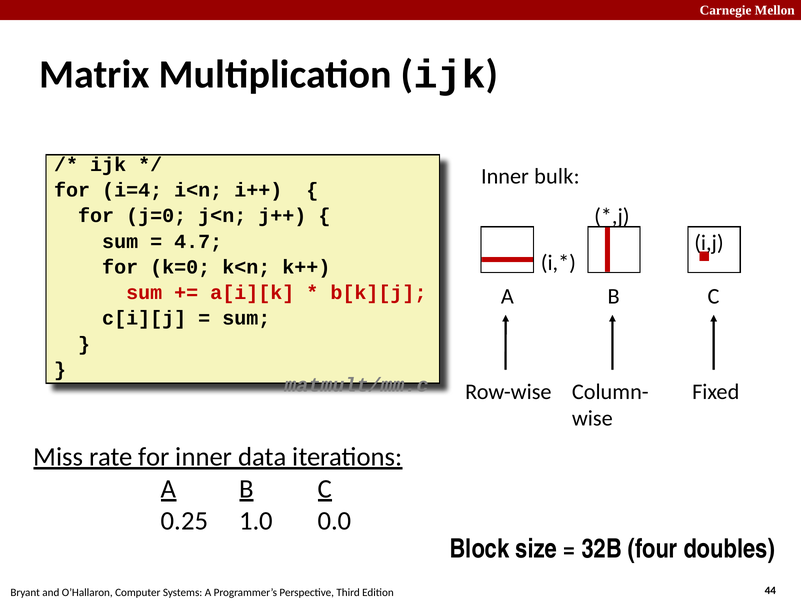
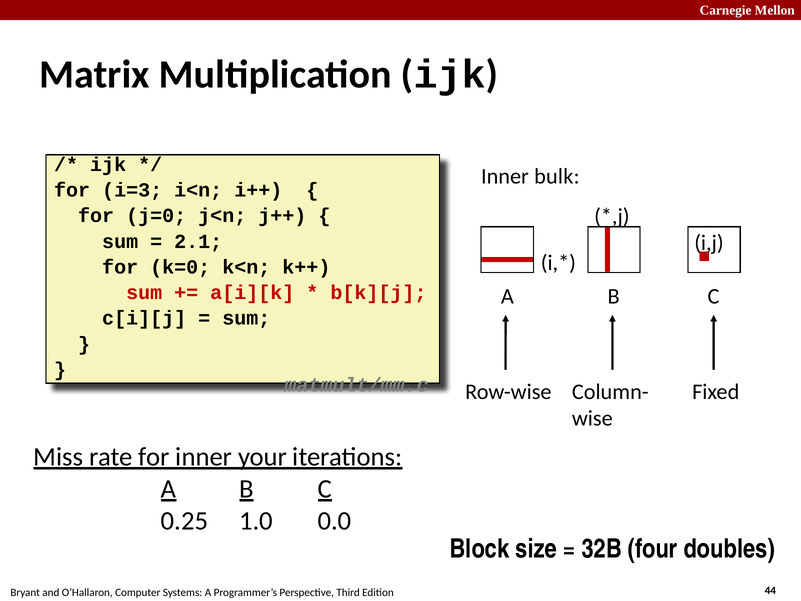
i=4: i=4 -> i=3
4.7: 4.7 -> 2.1
data: data -> your
